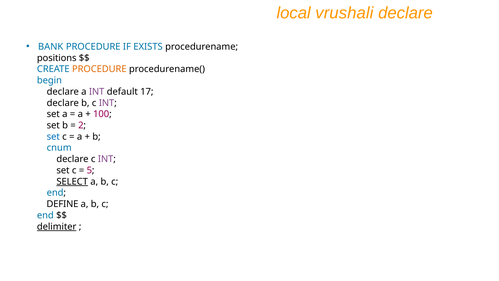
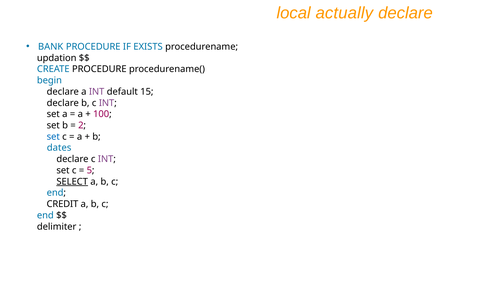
vrushali: vrushali -> actually
positions: positions -> updation
PROCEDURE at (99, 69) colour: orange -> black
17: 17 -> 15
cnum: cnum -> dates
DEFINE: DEFINE -> CREDIT
delimiter underline: present -> none
